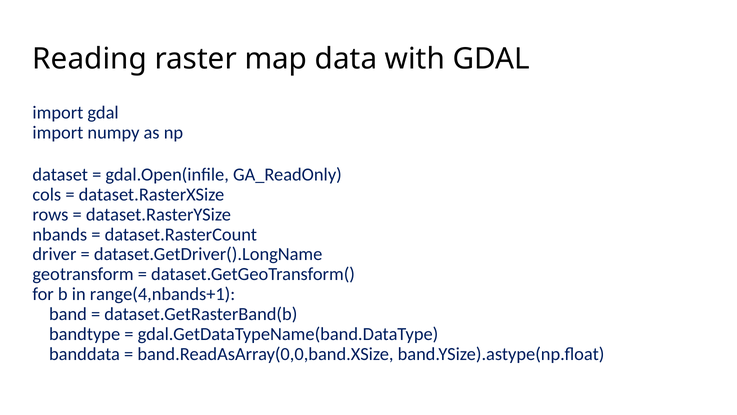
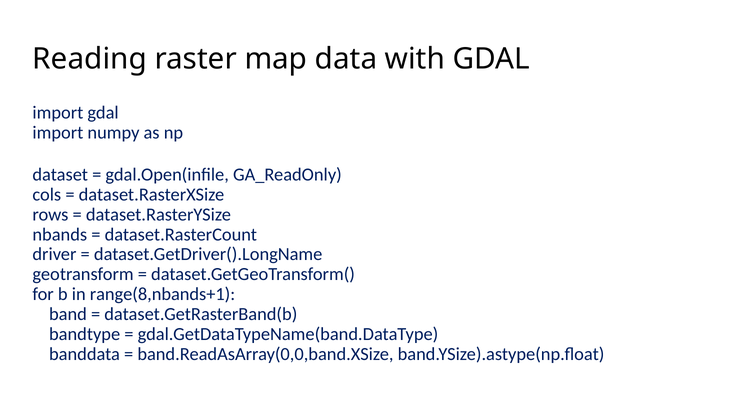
range(4,nbands+1: range(4,nbands+1 -> range(8,nbands+1
